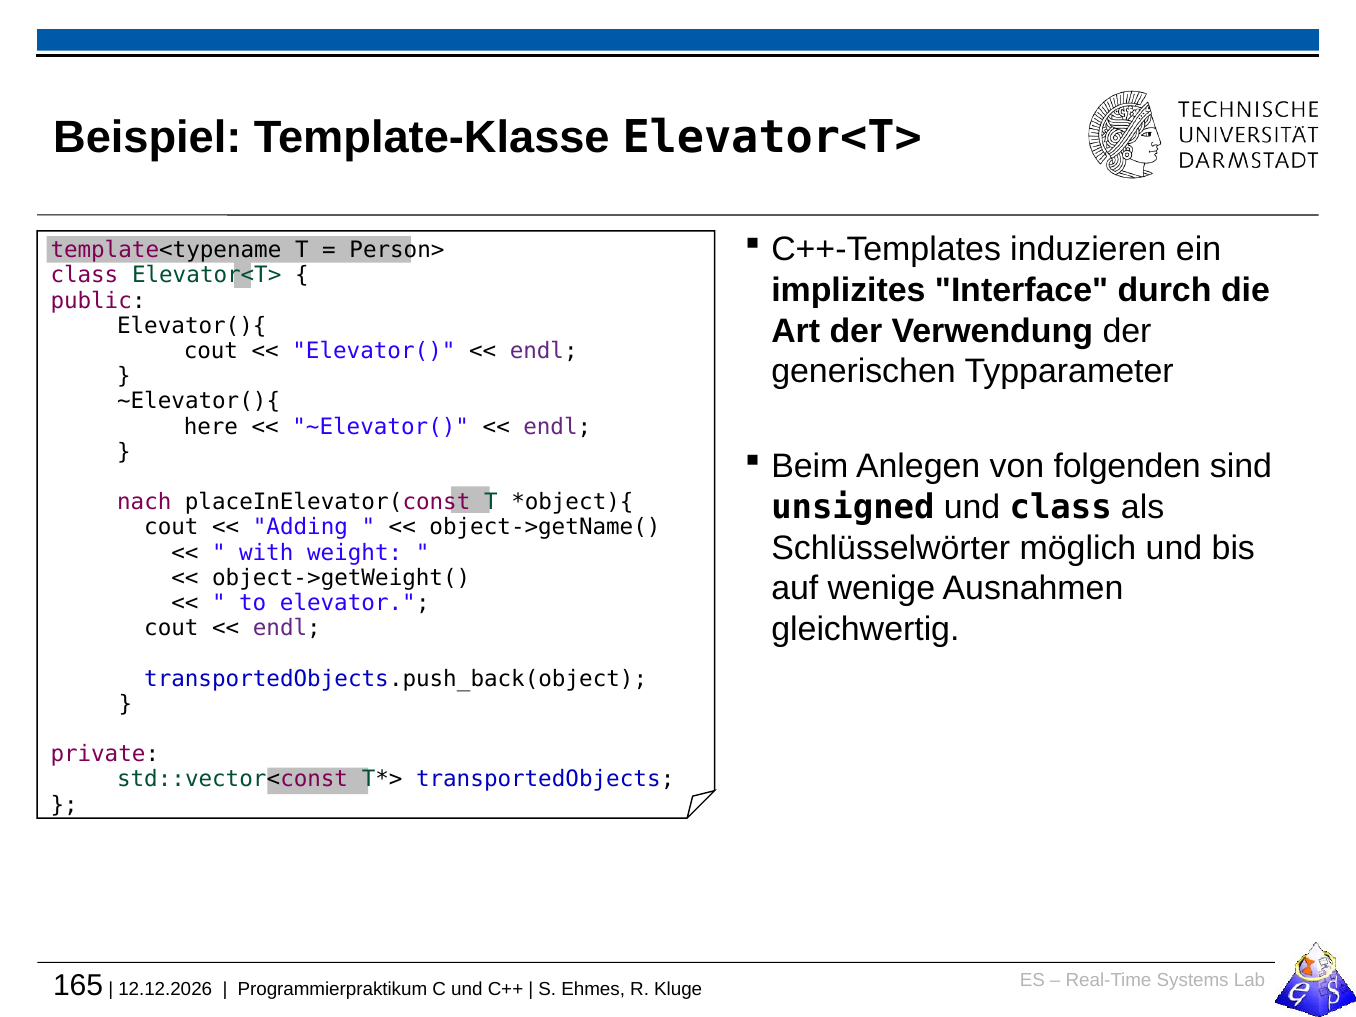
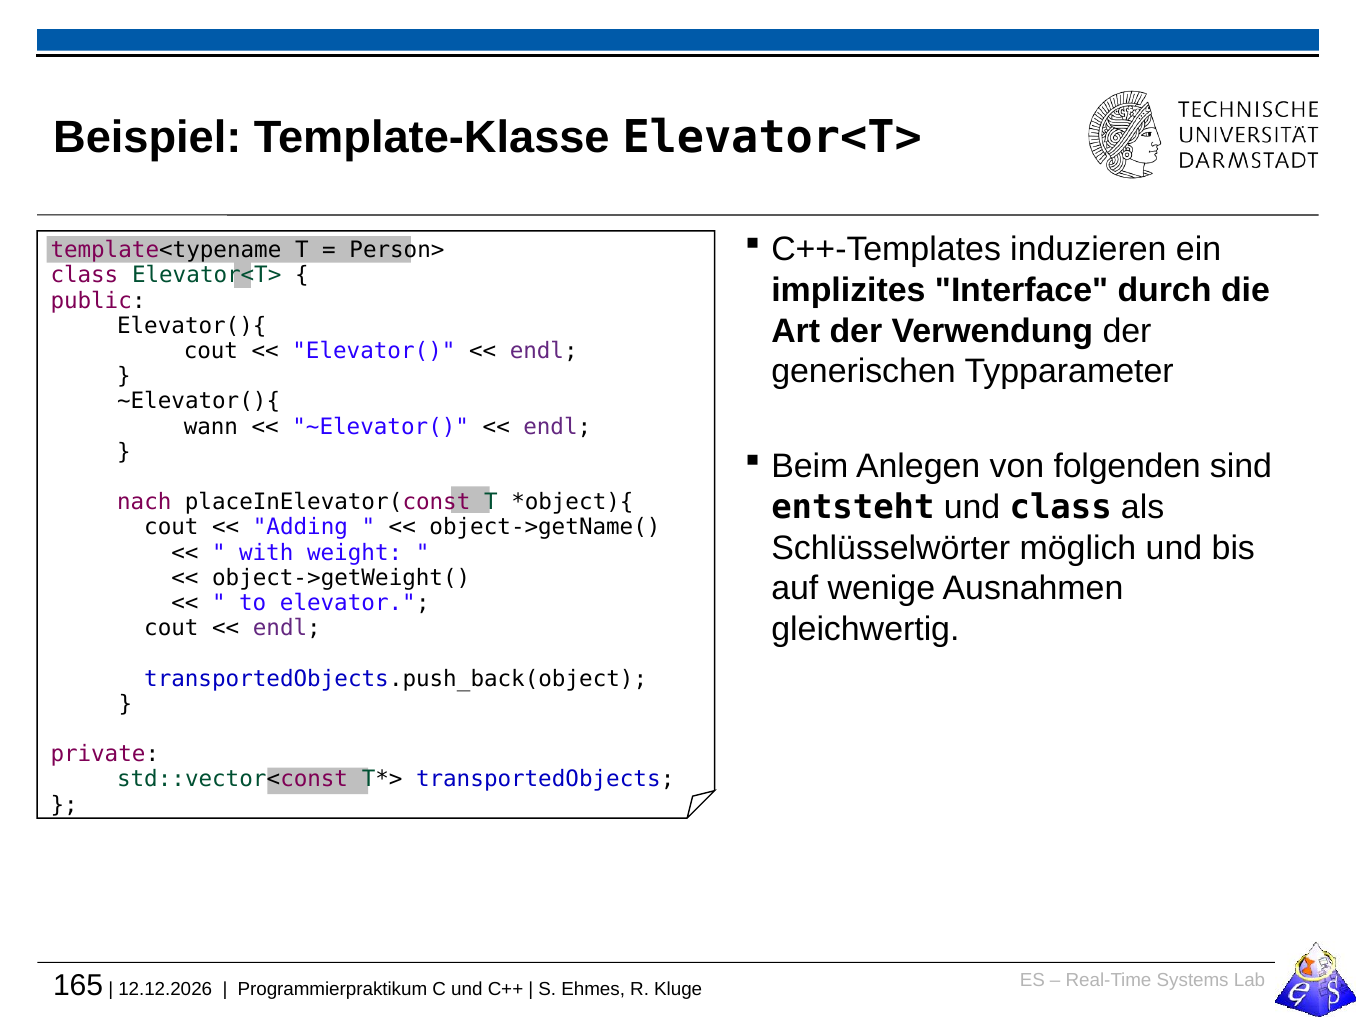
here: here -> wann
unsigned: unsigned -> entsteht
